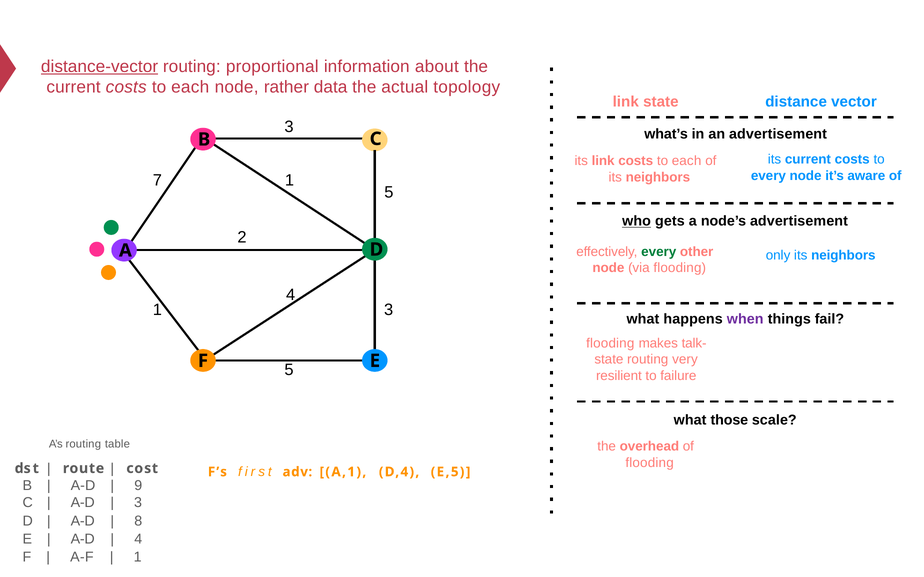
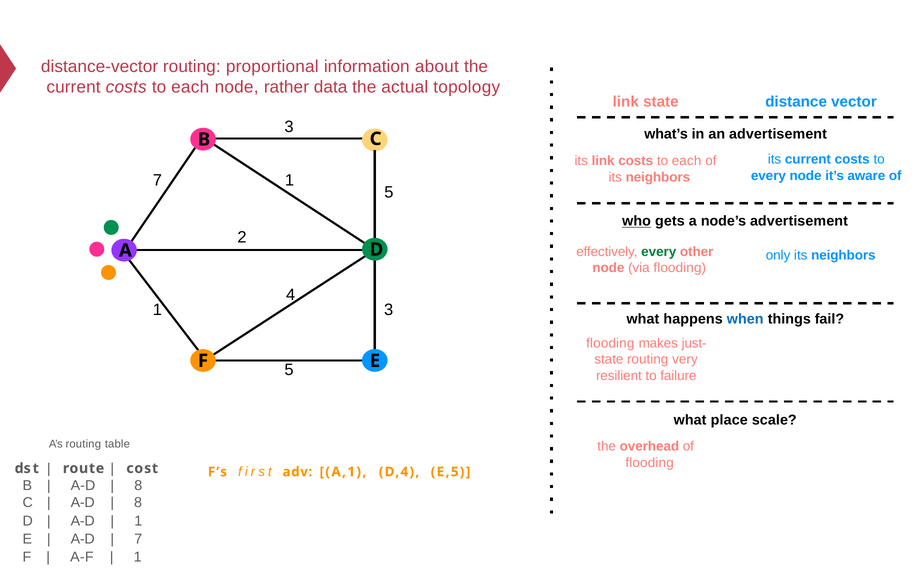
distance-vector underline: present -> none
when colour: purple -> blue
talk-: talk- -> just-
those: those -> place
9 at (138, 486): 9 -> 8
3 at (138, 503): 3 -> 8
8 at (138, 521): 8 -> 1
4 at (138, 540): 4 -> 7
